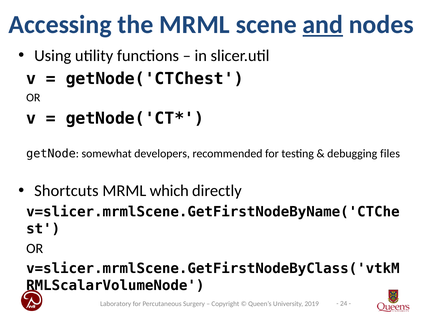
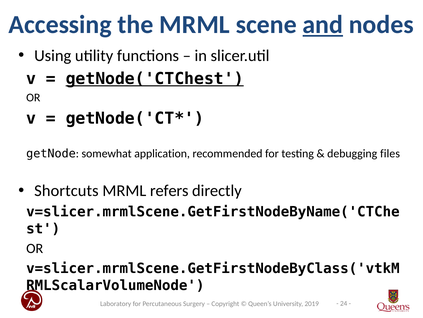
getNode('CTChest underline: none -> present
developers: developers -> application
which: which -> refers
